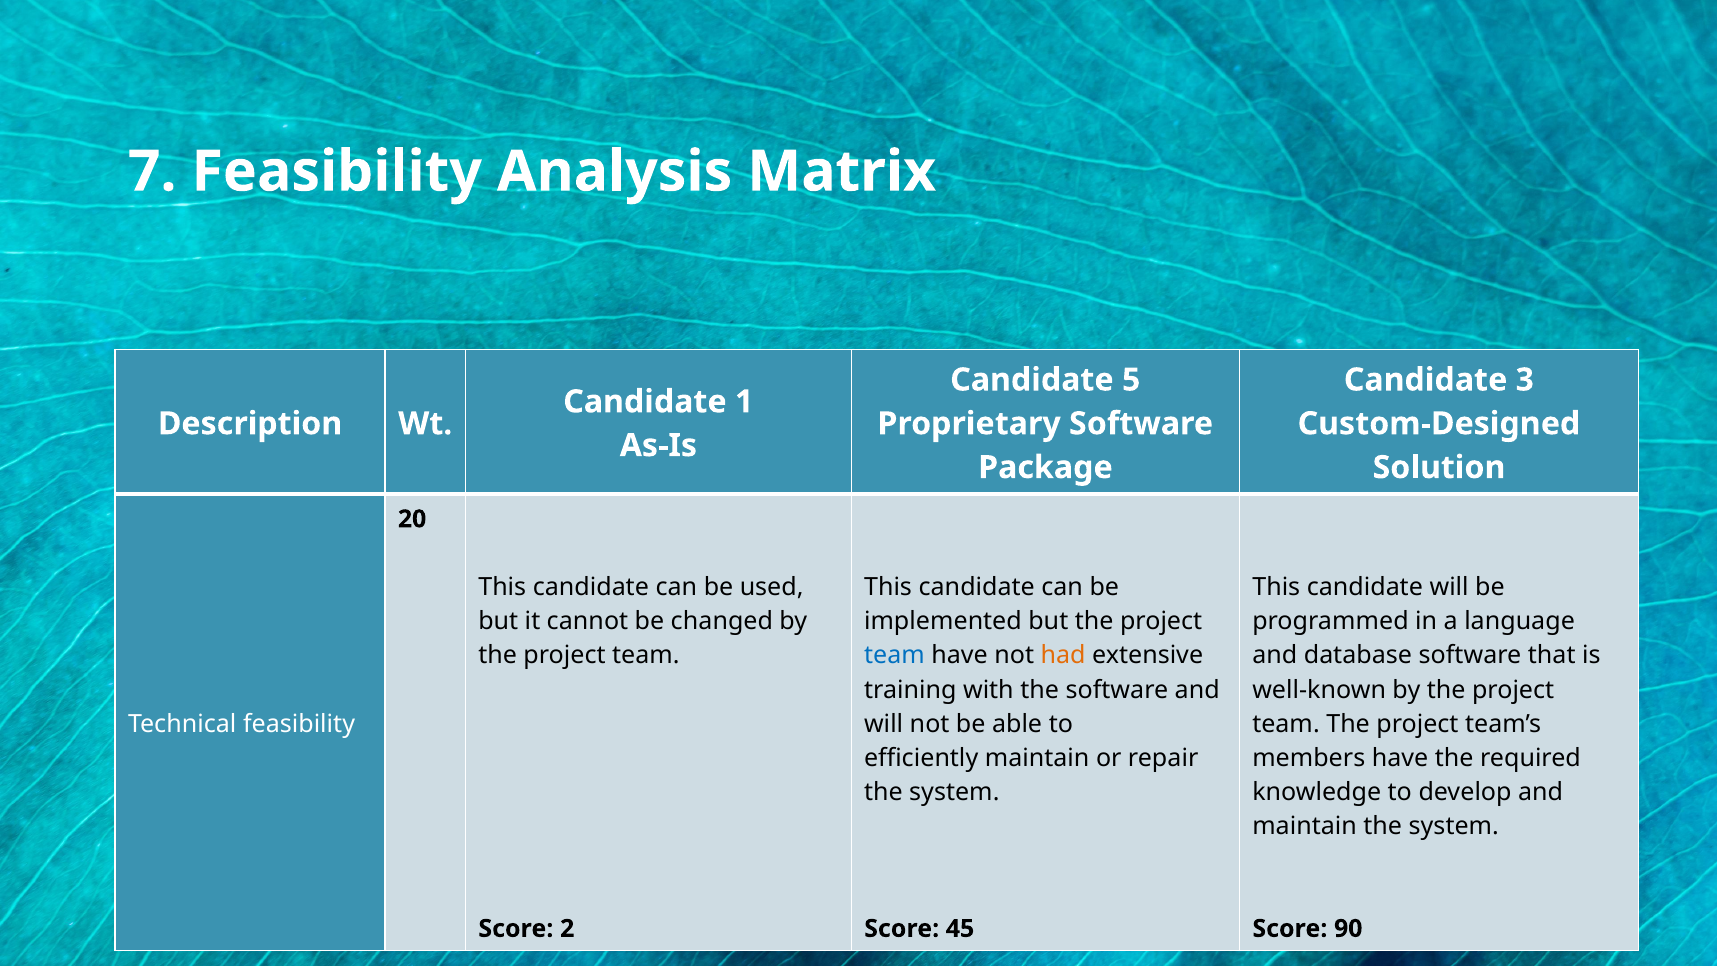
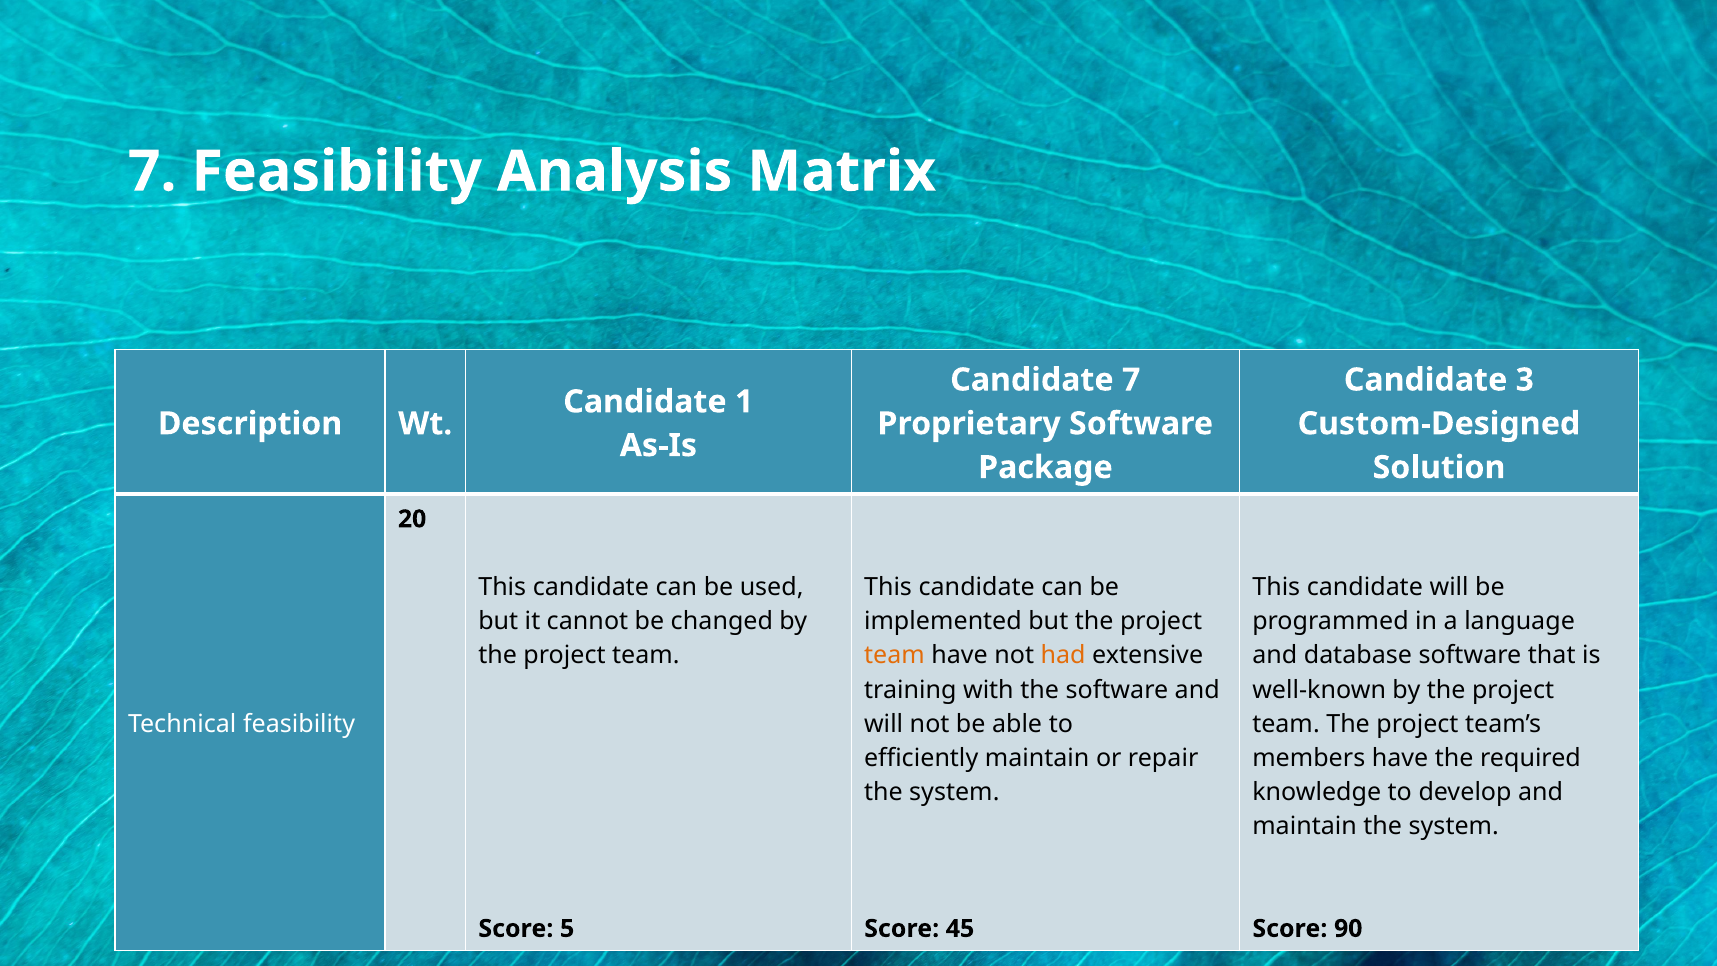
Candidate 5: 5 -> 7
team at (894, 655) colour: blue -> orange
2: 2 -> 5
